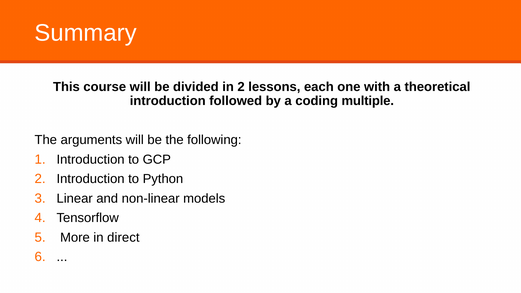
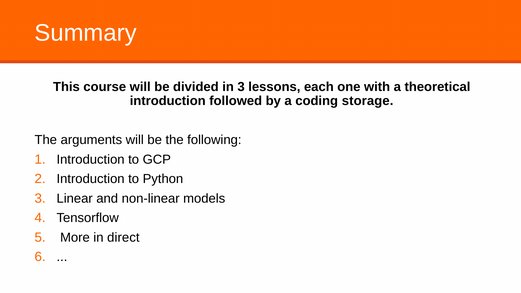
in 2: 2 -> 3
multiple: multiple -> storage
